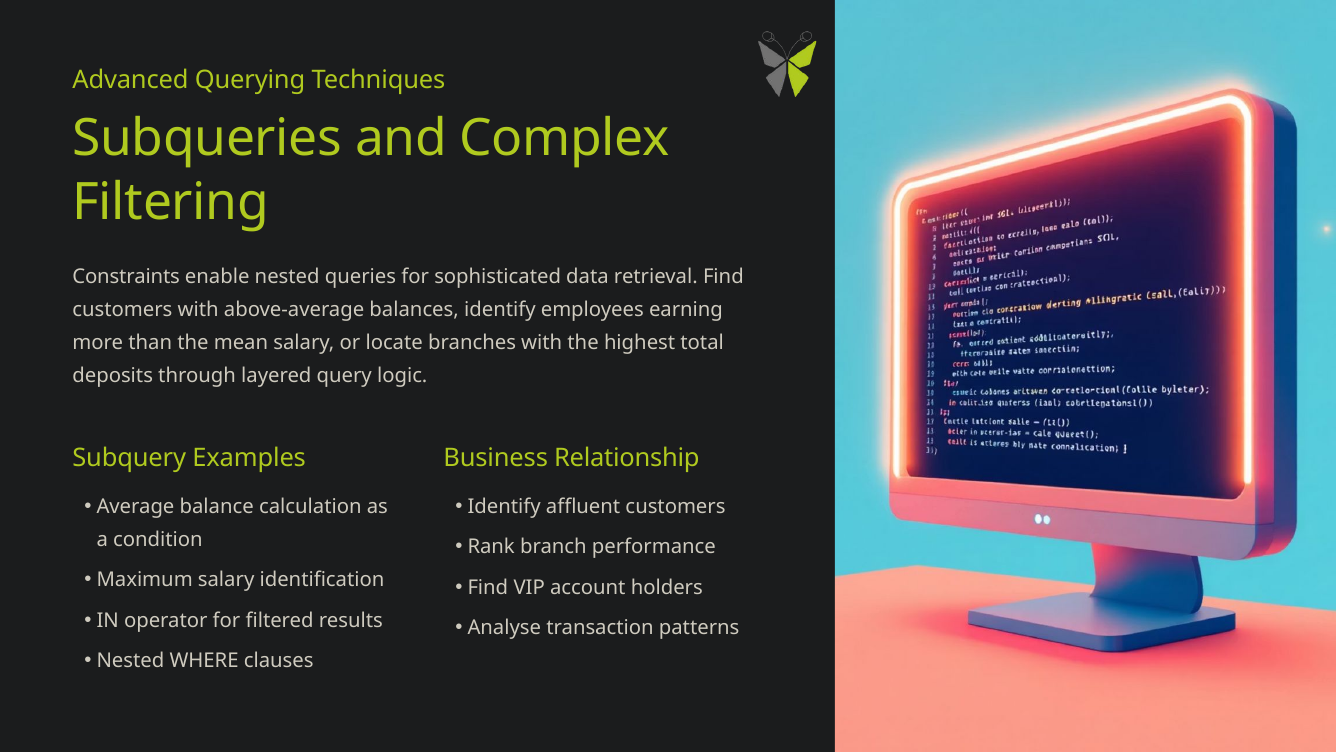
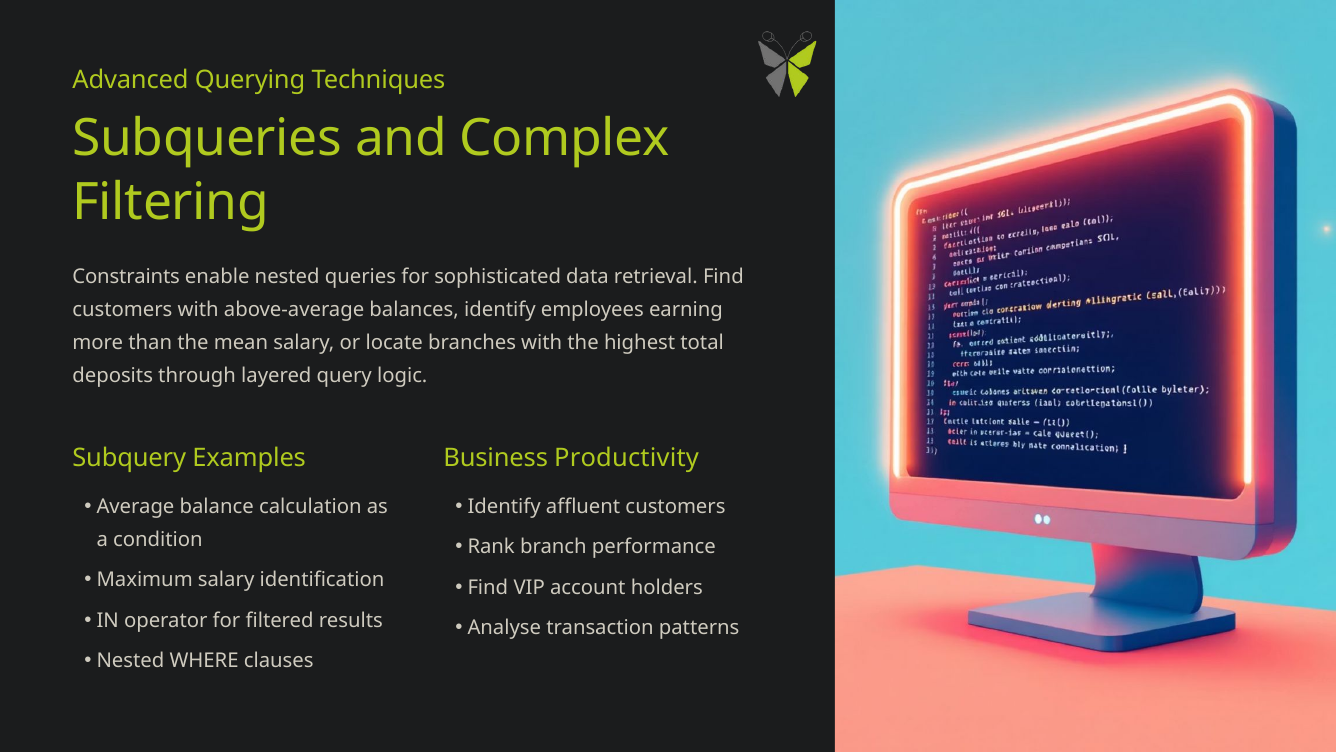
Relationship: Relationship -> Productivity
